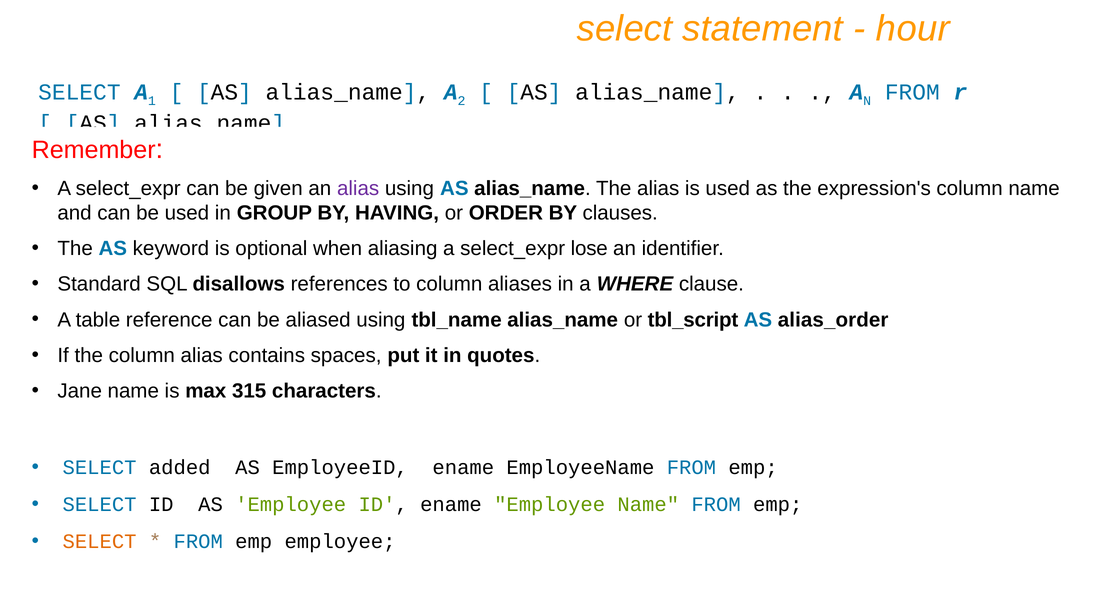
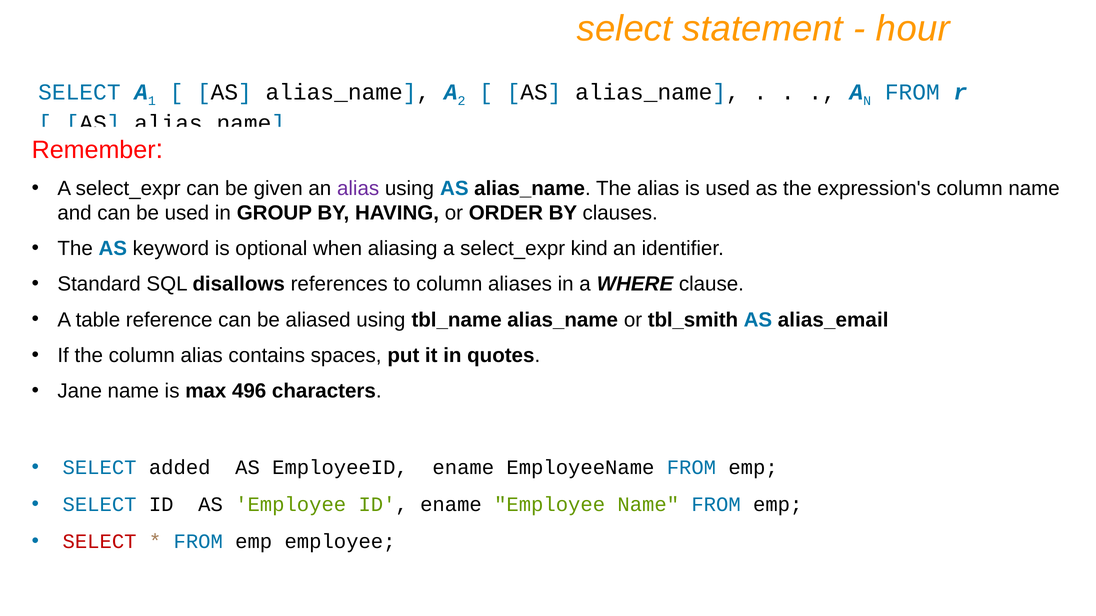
lose: lose -> kind
tbl_script: tbl_script -> tbl_smith
alias_order: alias_order -> alias_email
315: 315 -> 496
SELECT at (100, 542) colour: orange -> red
